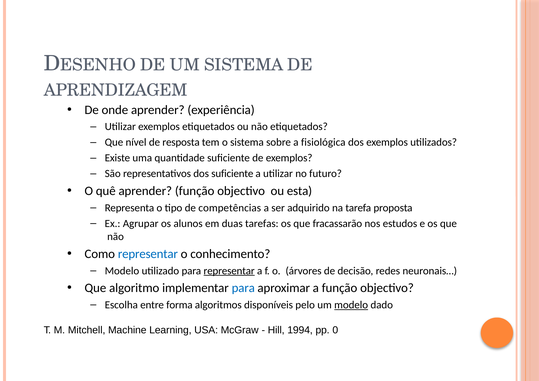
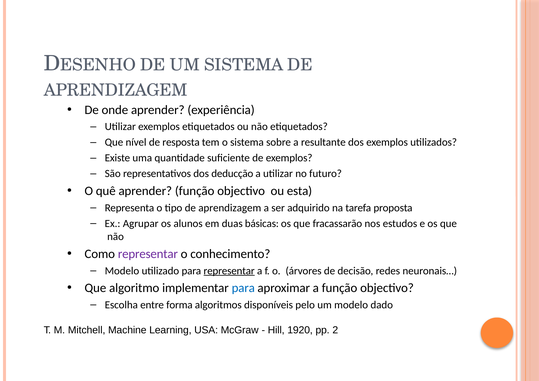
fisiológica: fisiológica -> resultante
dos suficiente: suficiente -> deducção
tipo de competências: competências -> aprendizagem
tarefas: tarefas -> básicas
representar at (148, 254) colour: blue -> purple
modelo at (351, 305) underline: present -> none
1994: 1994 -> 1920
0: 0 -> 2
